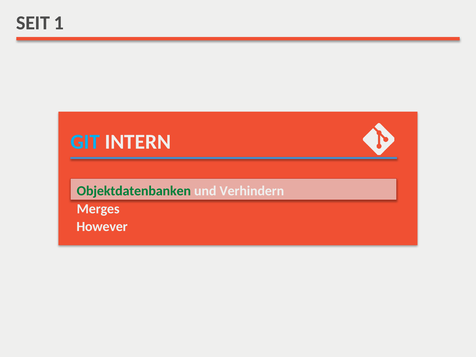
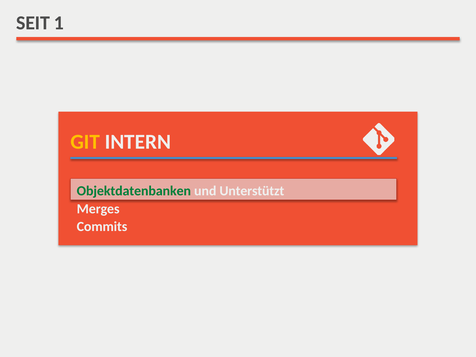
GIT colour: light blue -> yellow
Verhindern: Verhindern -> Unterstützt
However: However -> Commits
